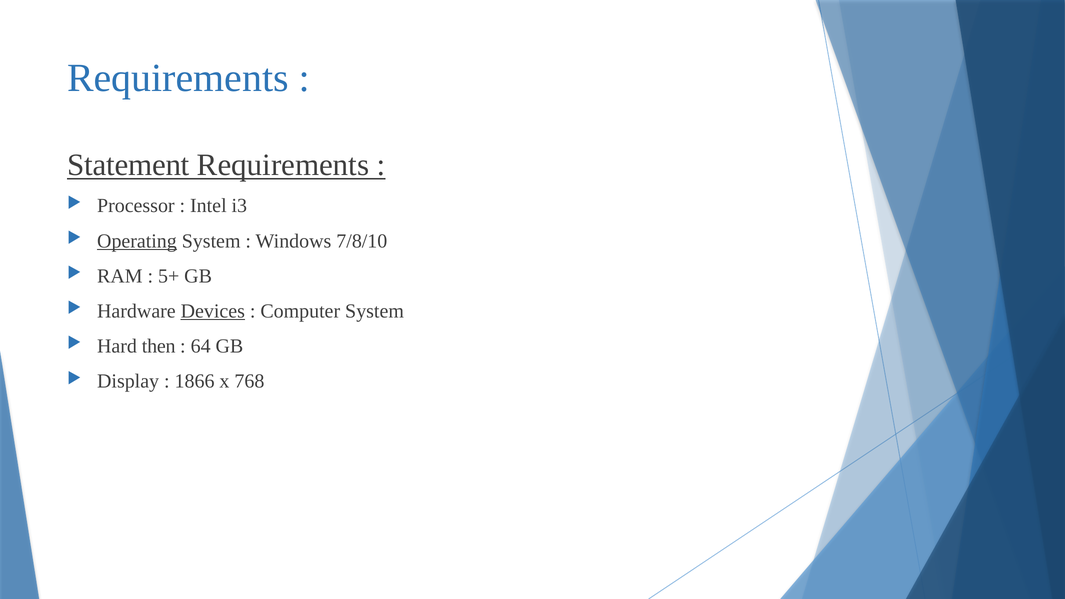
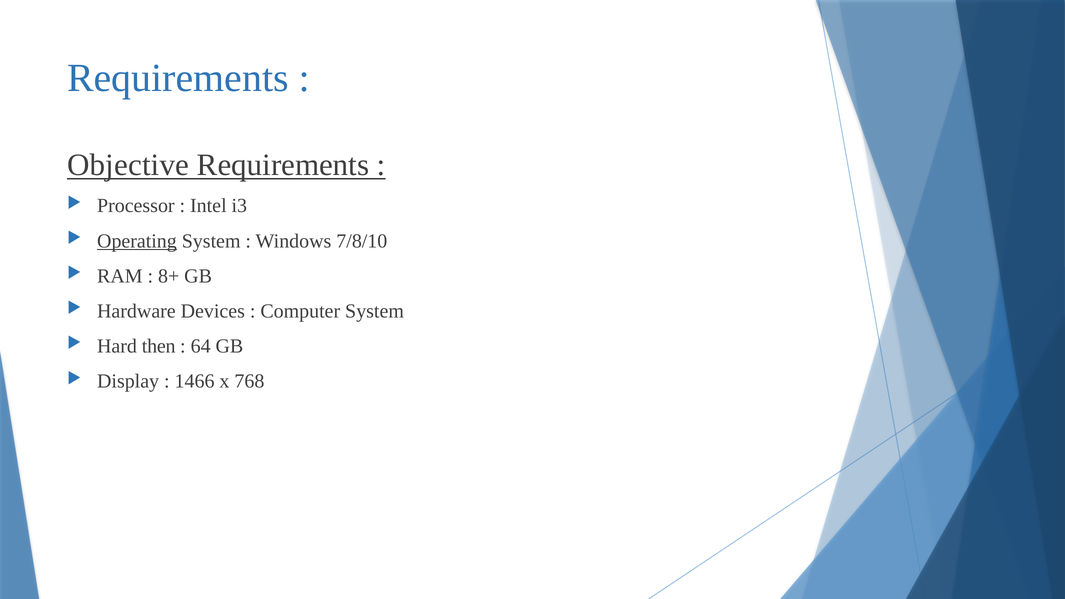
Statement: Statement -> Objective
5+: 5+ -> 8+
Devices underline: present -> none
1866: 1866 -> 1466
